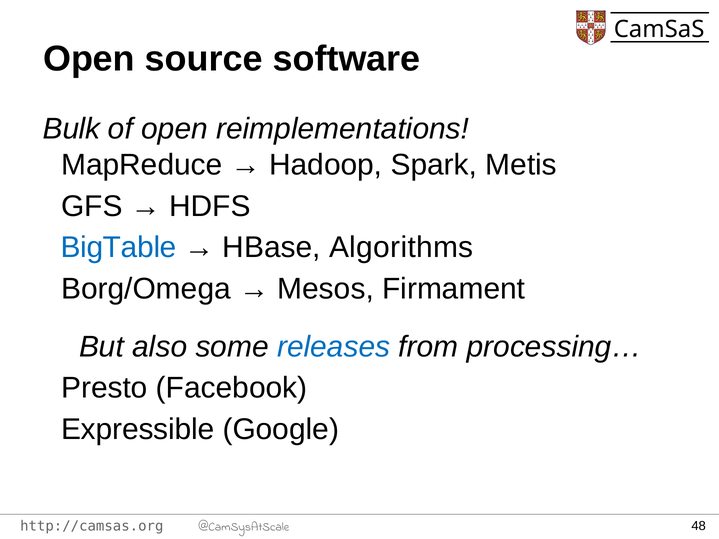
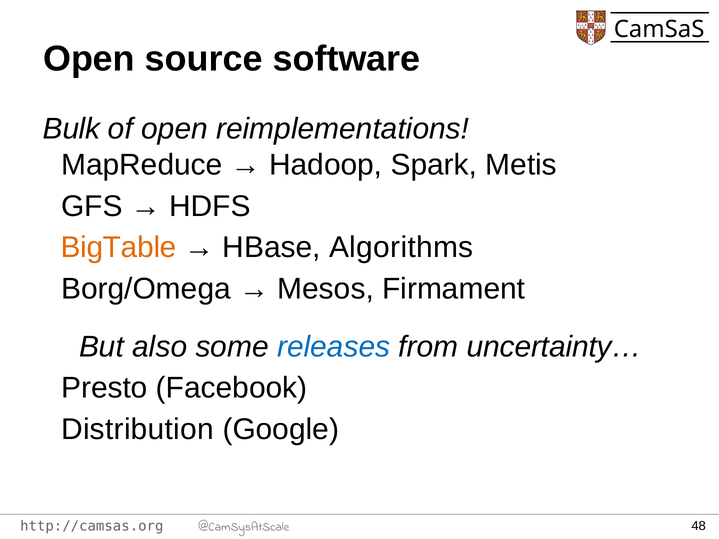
BigTable colour: blue -> orange
processing…: processing… -> uncertainty…
Expressible: Expressible -> Distribution
